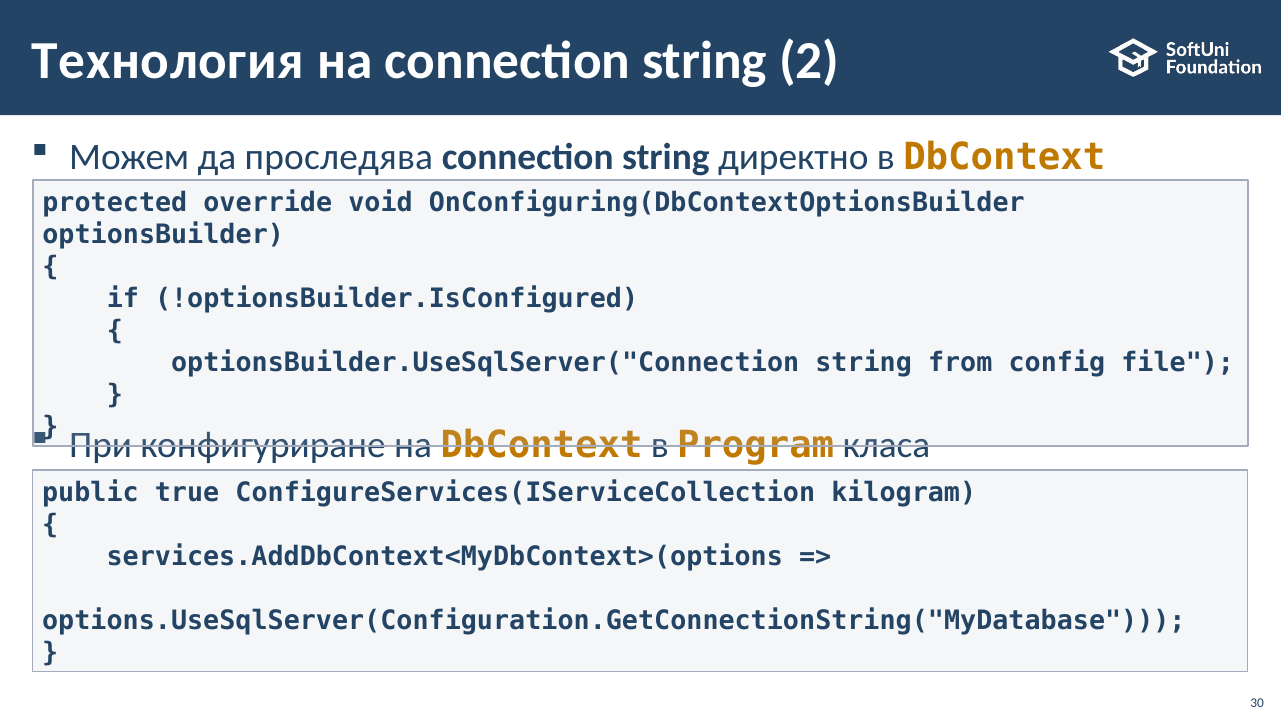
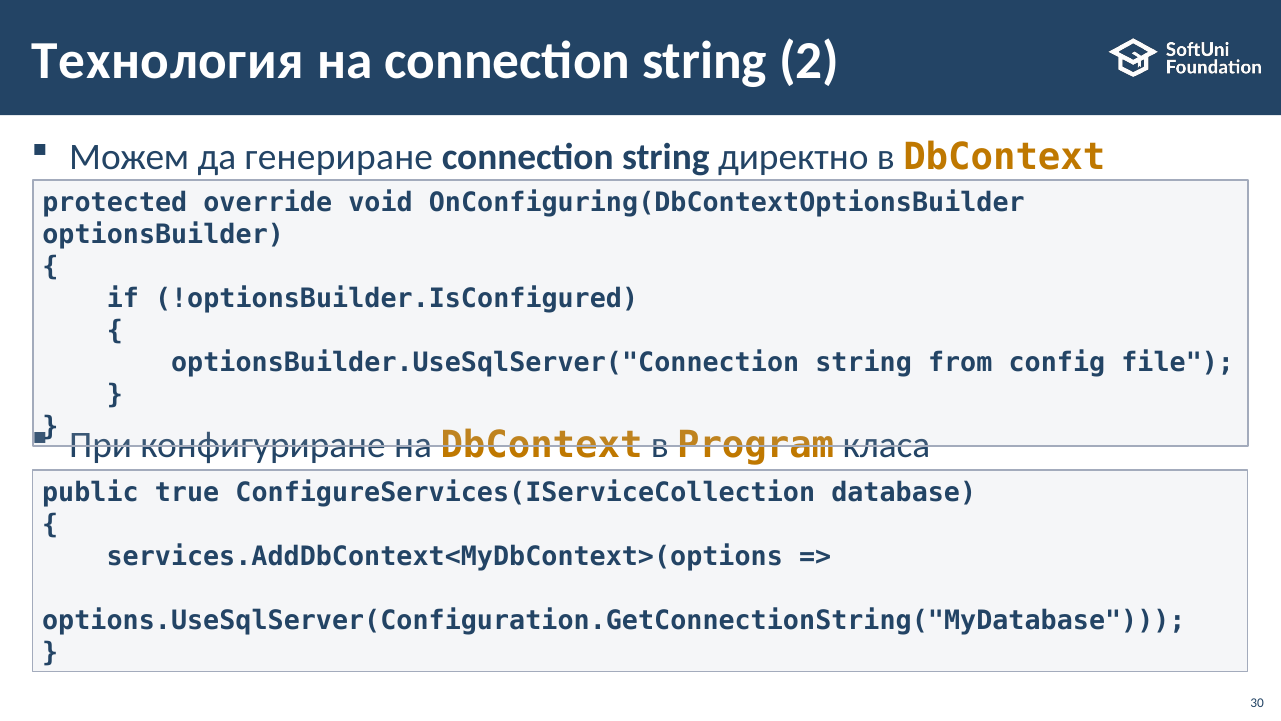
проследява: проследява -> генериране
kilogram: kilogram -> database
